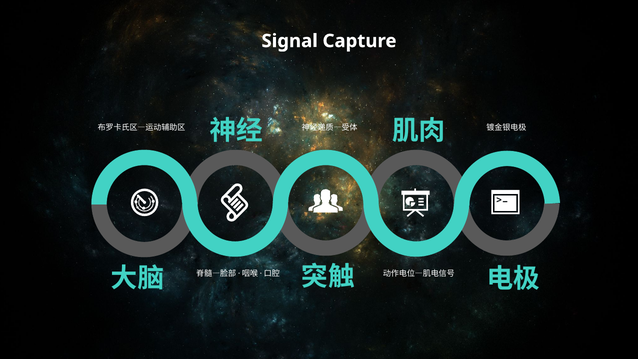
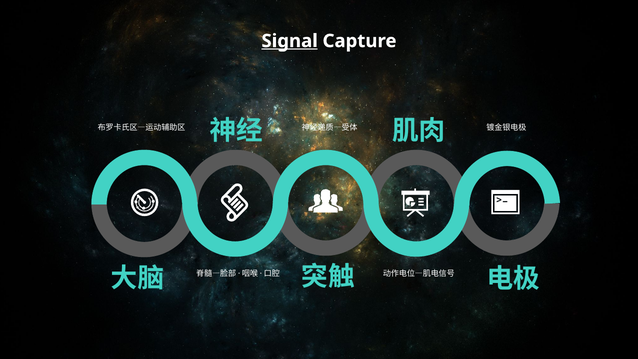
Signal underline: none -> present
